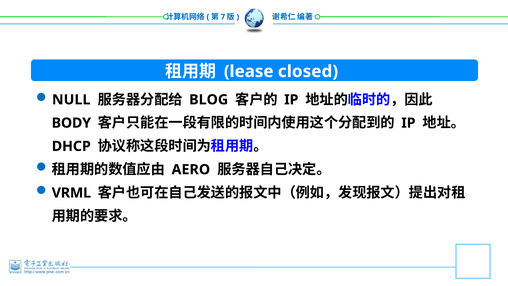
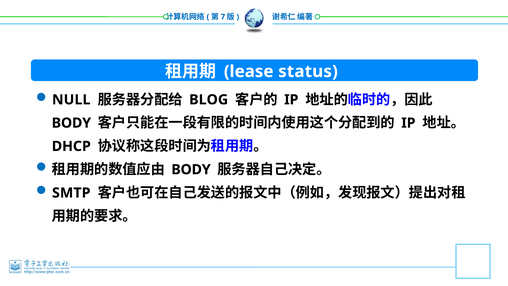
closed: closed -> status
AERO at (191, 169): AERO -> BODY
VRML: VRML -> SMTP
